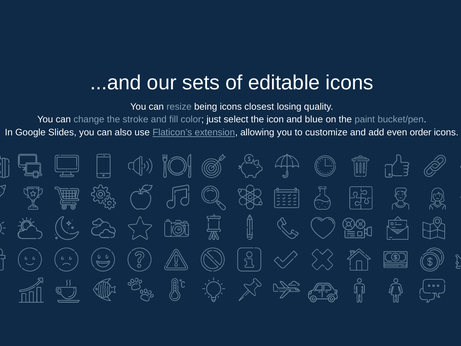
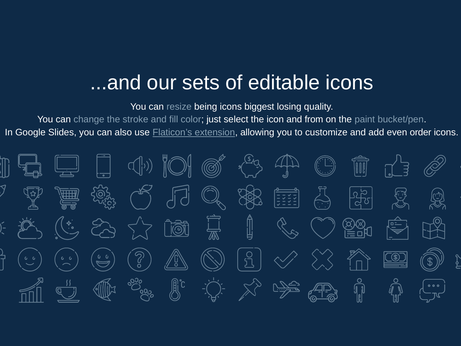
closest: closest -> biggest
blue: blue -> from
